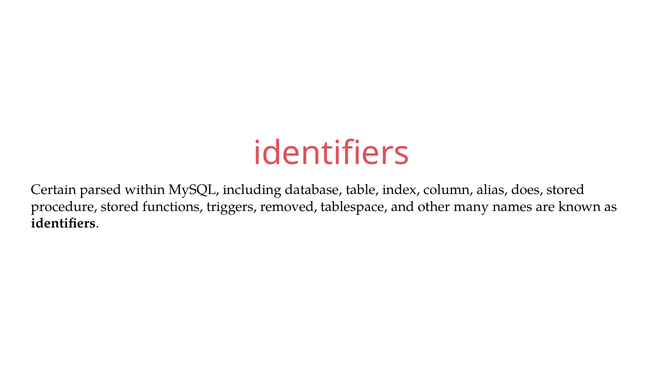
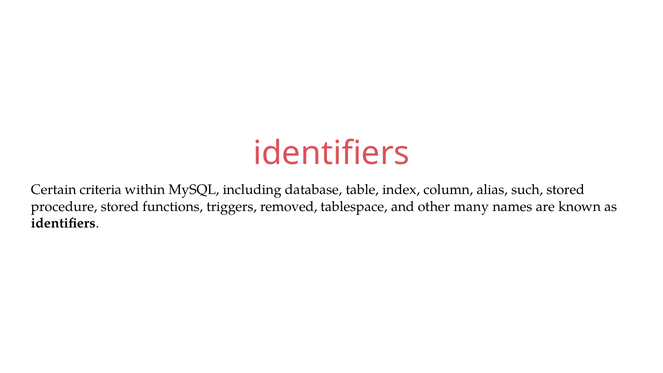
parsed: parsed -> criteria
does: does -> such
